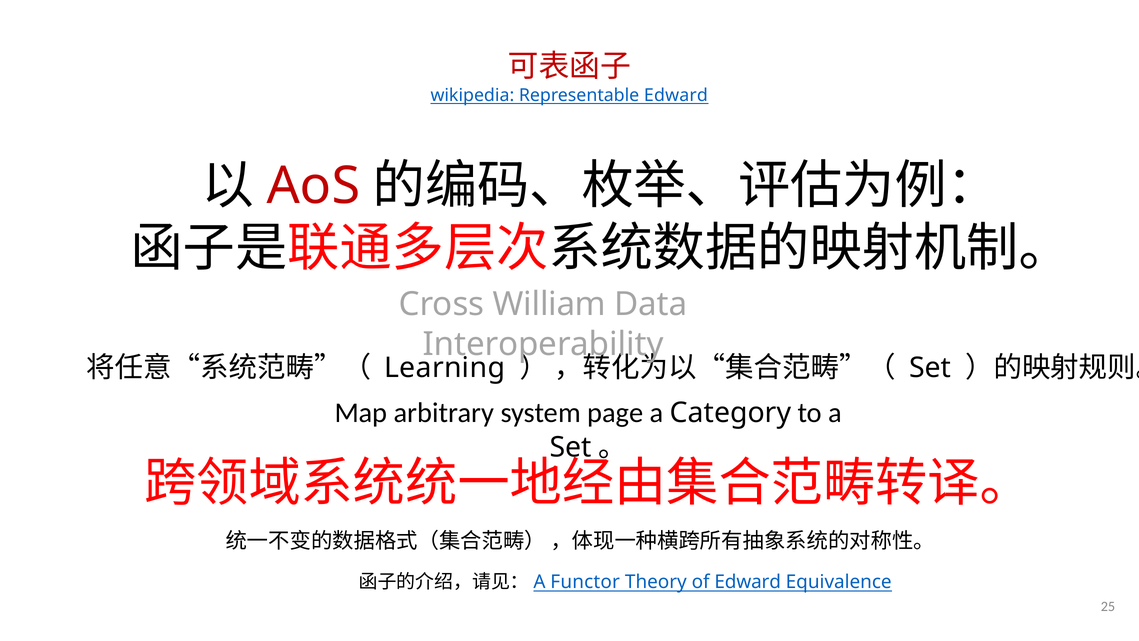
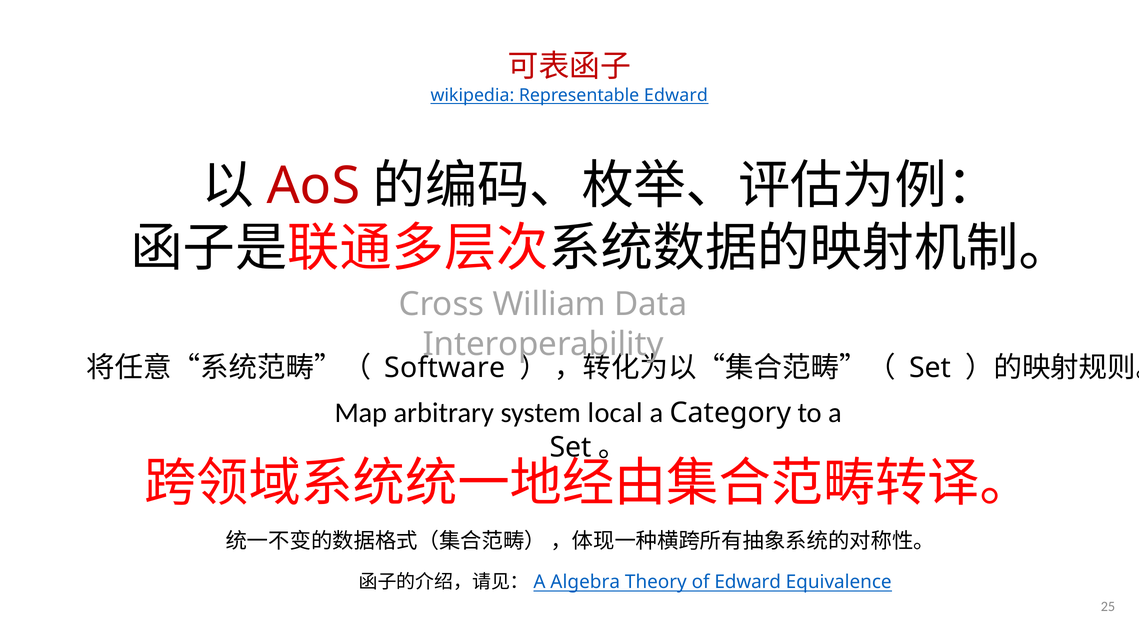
Learning: Learning -> Software
page: page -> local
Functor: Functor -> Algebra
